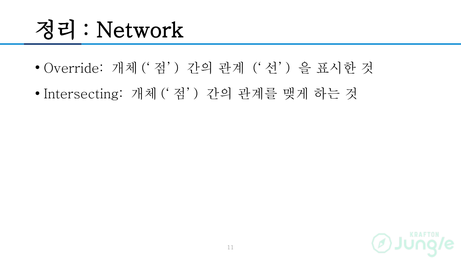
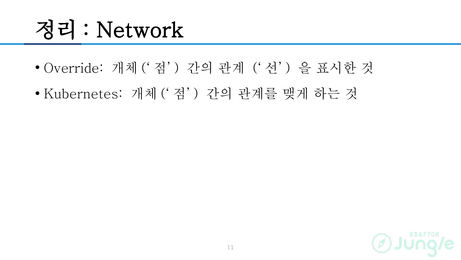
Intersecting: Intersecting -> Kubernetes
